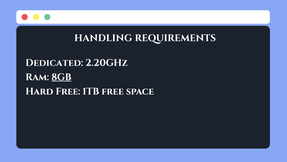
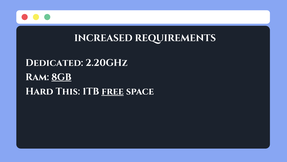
HANDLING: HANDLING -> INCREASED
Hard Free: Free -> This
free at (113, 91) underline: none -> present
